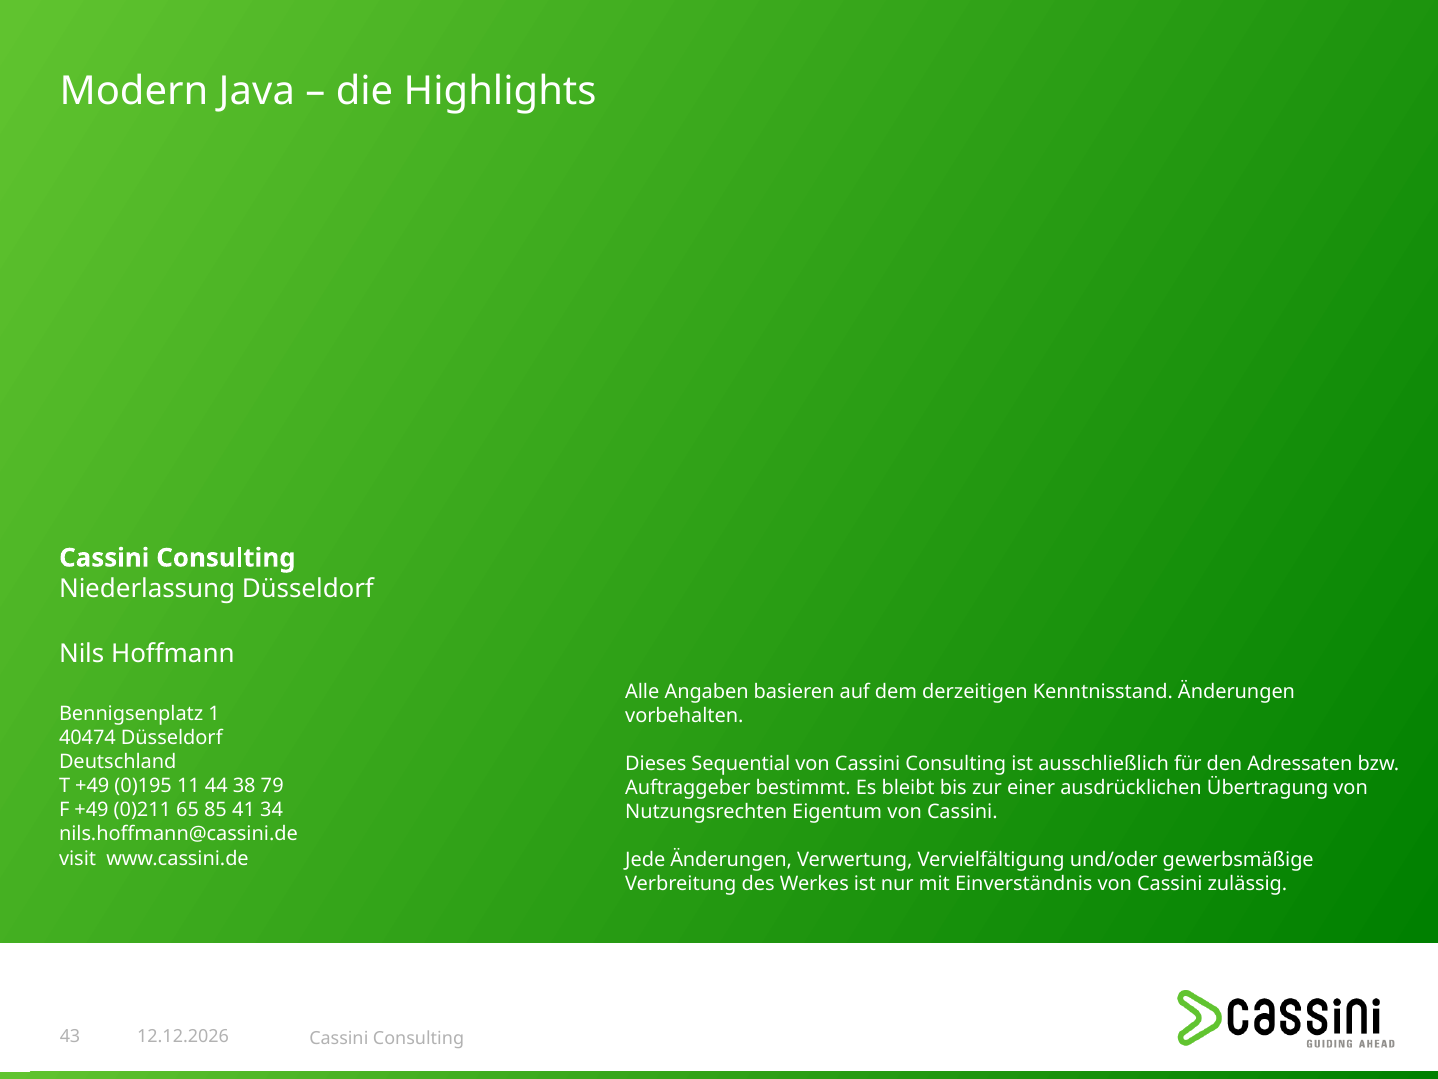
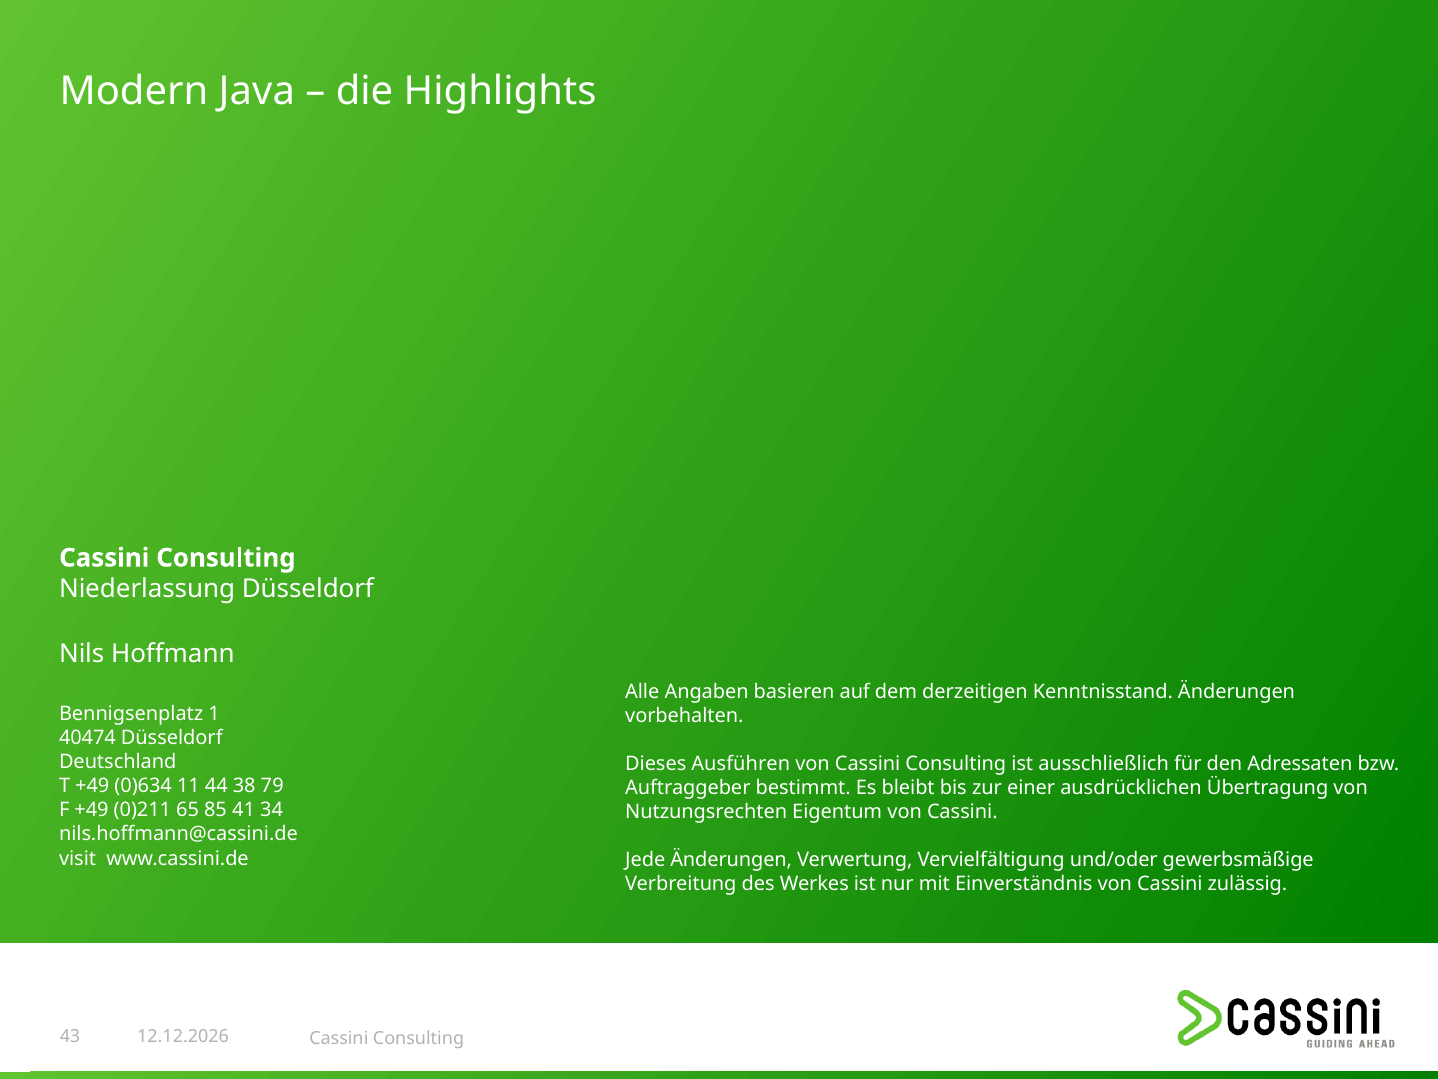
Sequential: Sequential -> Ausführen
0)195: 0)195 -> 0)634
